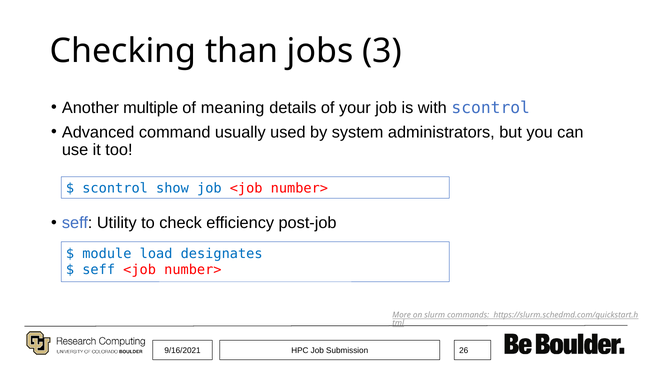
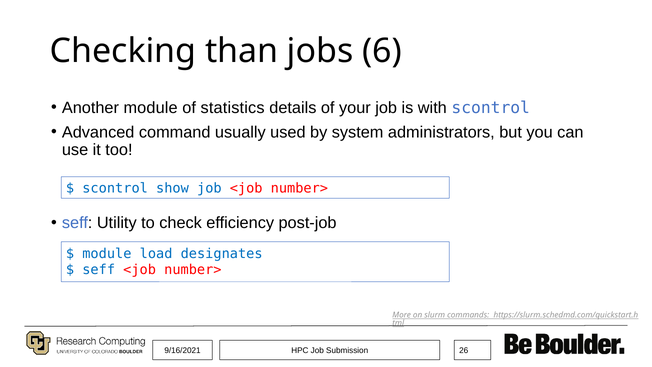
3: 3 -> 6
Another multiple: multiple -> module
meaning: meaning -> statistics
